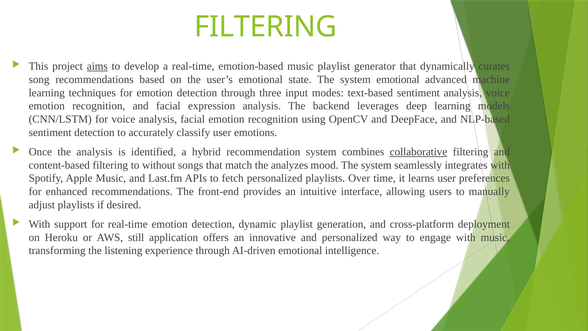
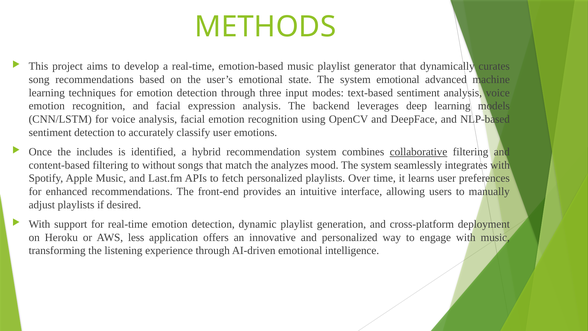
FILTERING at (266, 27): FILTERING -> METHODS
aims underline: present -> none
the analysis: analysis -> includes
still: still -> less
